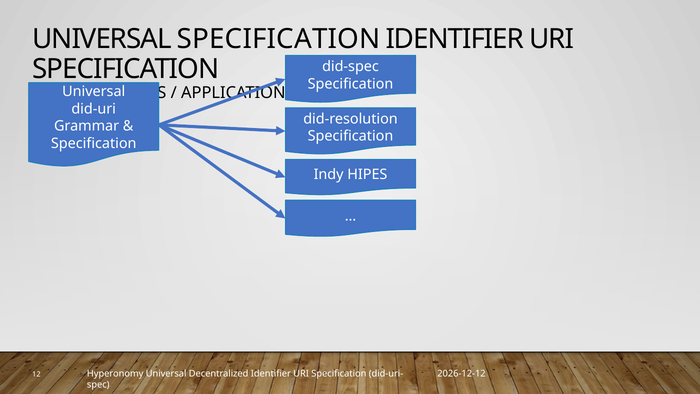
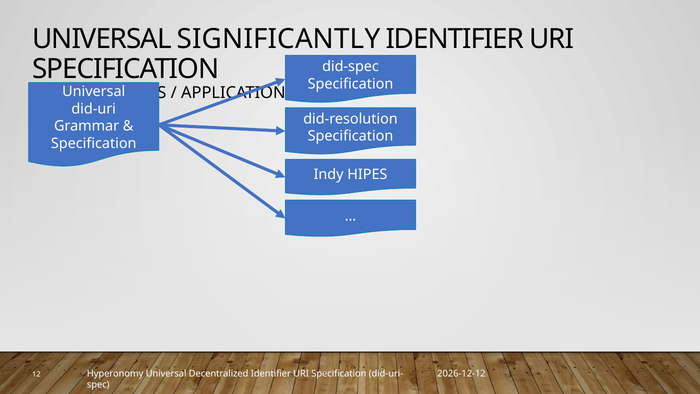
UNIVERSAL SPECIFICATION: SPECIFICATION -> SIGNIFICANTLY
